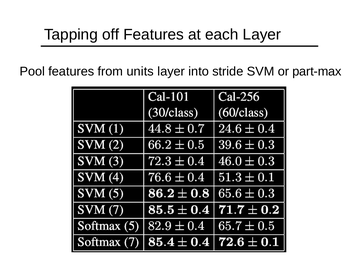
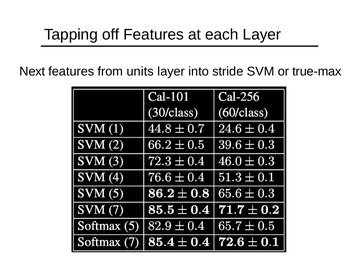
Pool: Pool -> Next
part-max: part-max -> true-max
